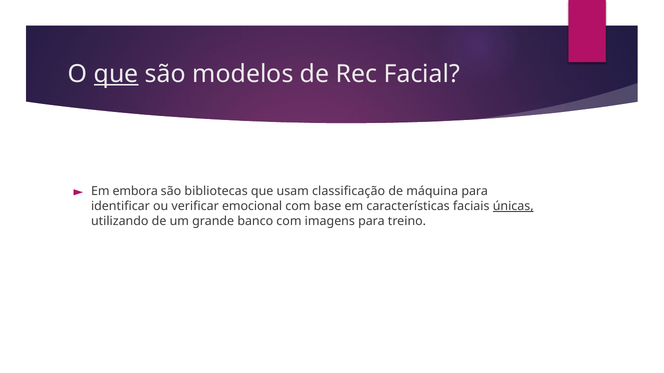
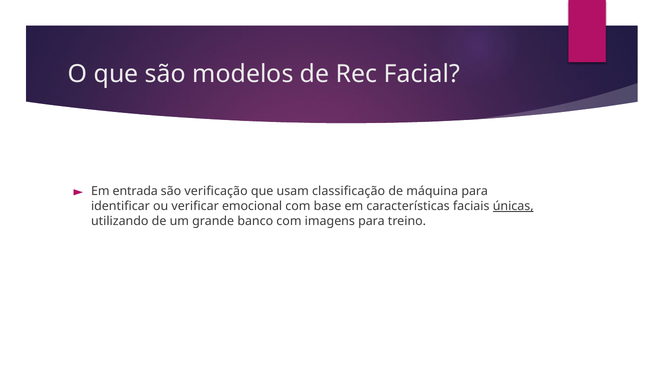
que at (116, 74) underline: present -> none
embora: embora -> entrada
bibliotecas: bibliotecas -> verificação
